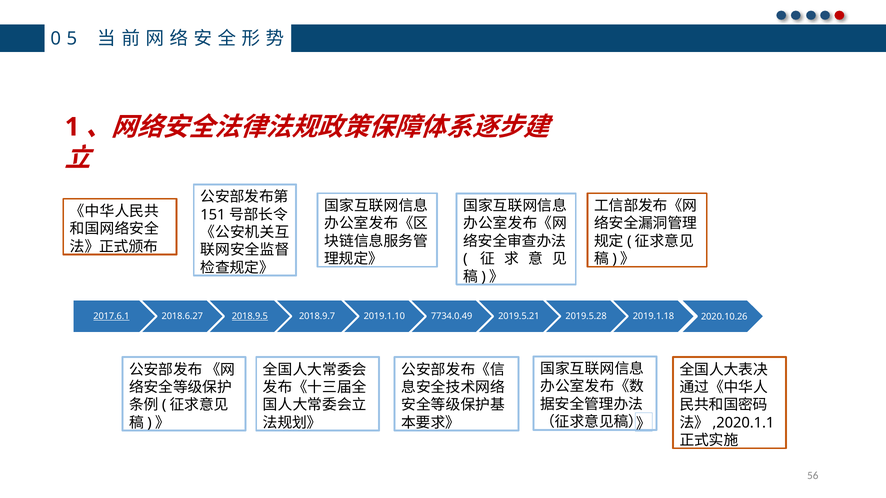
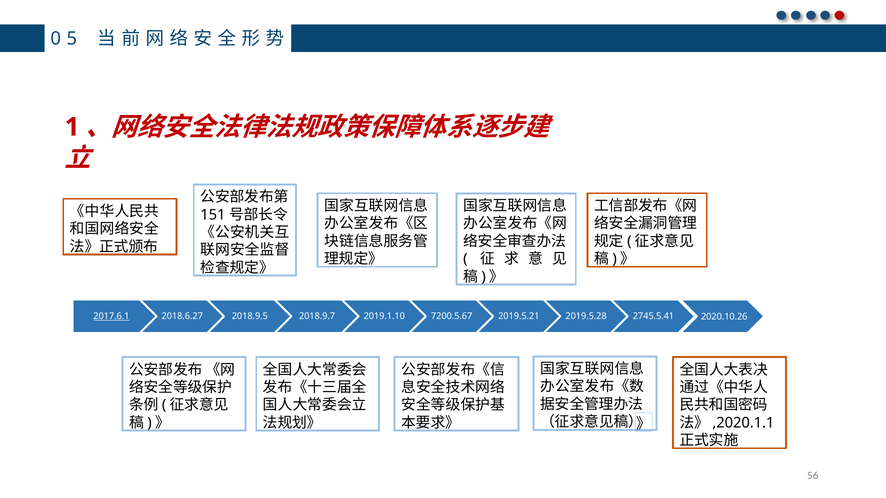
2018.9.5 underline: present -> none
7734.0.49: 7734.0.49 -> 7200.5.67
2019.1.18: 2019.1.18 -> 2745.5.41
